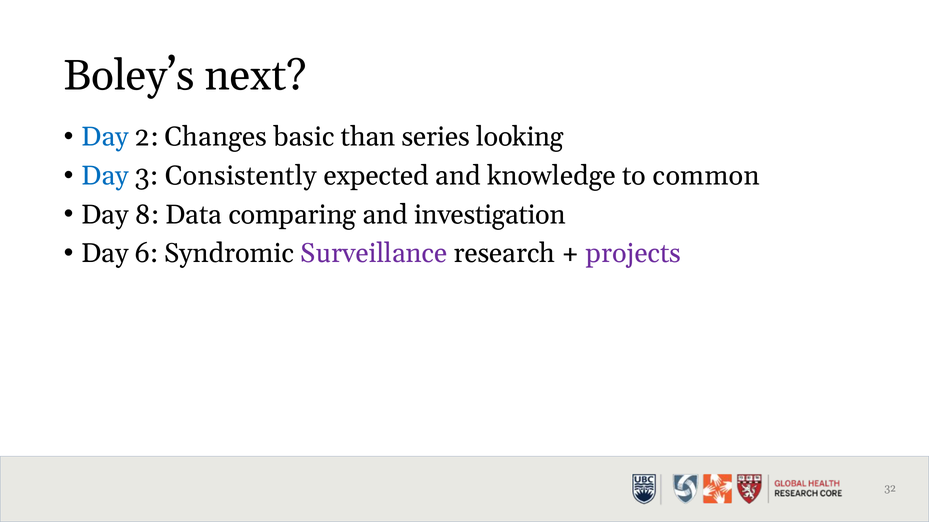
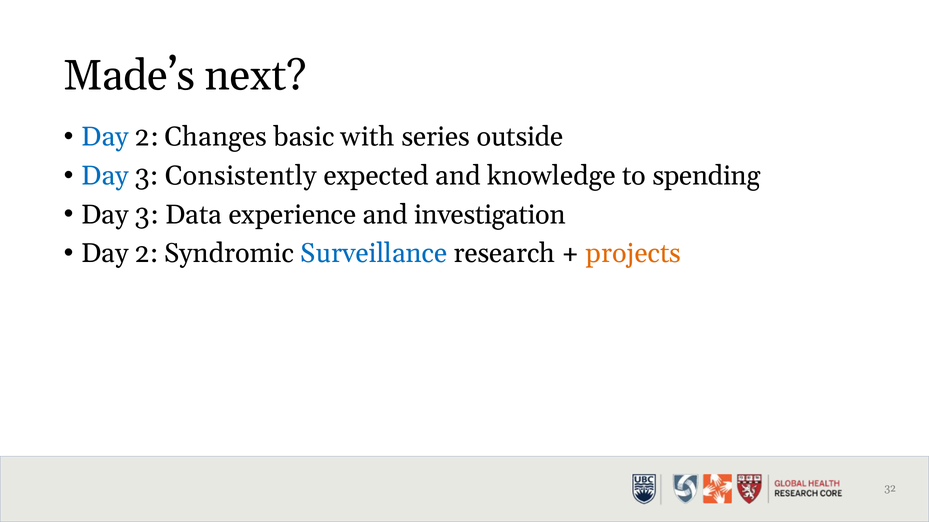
Boley’s: Boley’s -> Made’s
than: than -> with
looking: looking -> outside
common: common -> spending
8 at (147, 215): 8 -> 3
comparing: comparing -> experience
6 at (146, 254): 6 -> 2
Surveillance colour: purple -> blue
projects colour: purple -> orange
